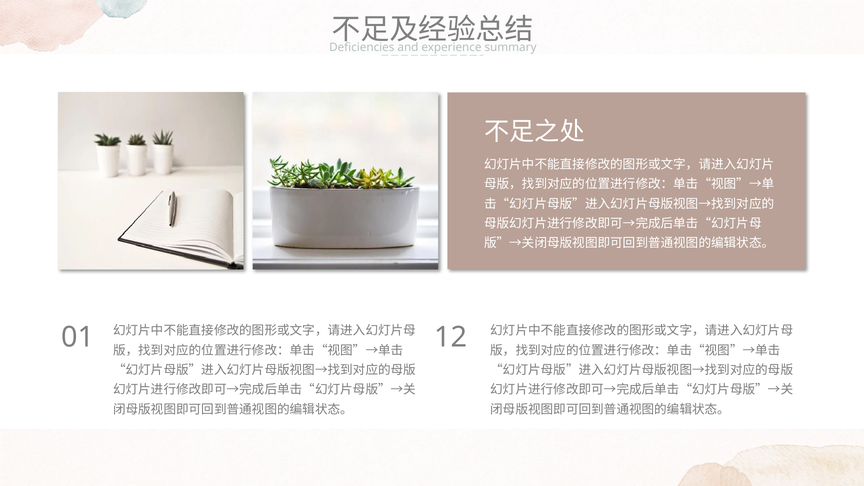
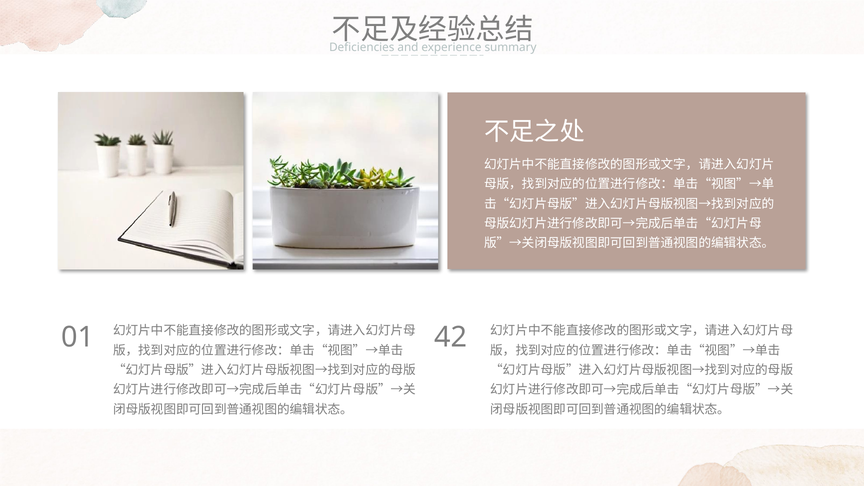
12: 12 -> 42
